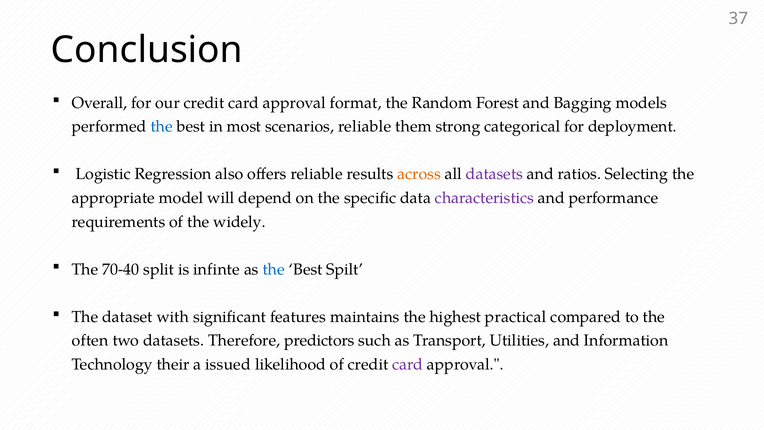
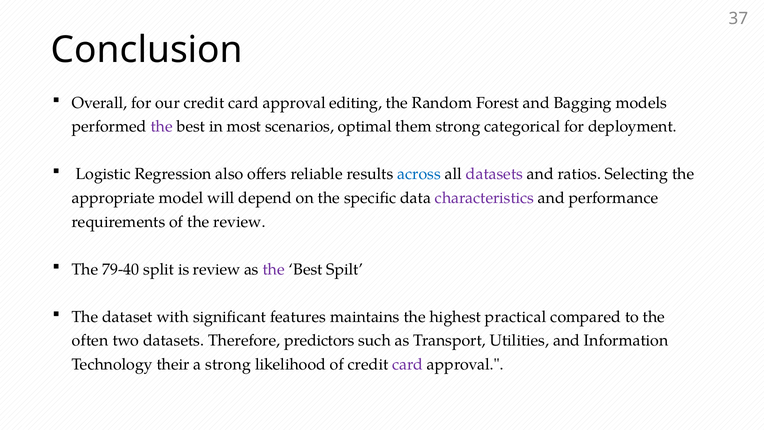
format: format -> editing
the at (162, 127) colour: blue -> purple
scenarios reliable: reliable -> optimal
across colour: orange -> blue
the widely: widely -> review
70-40: 70-40 -> 79-40
is infinte: infinte -> review
the at (274, 269) colour: blue -> purple
a issued: issued -> strong
